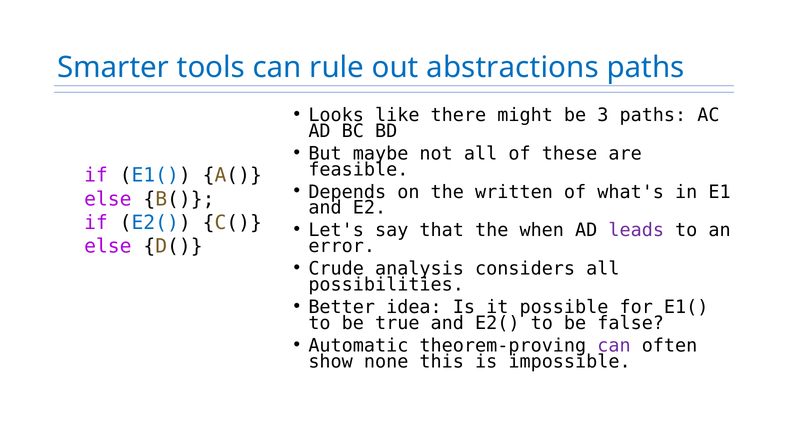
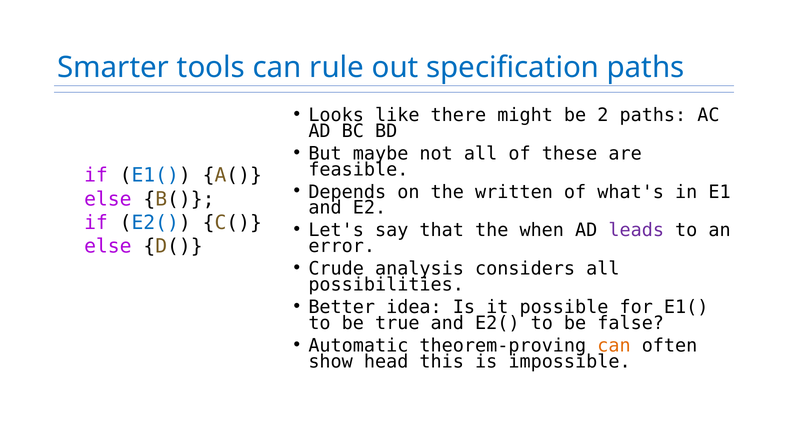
abstractions: abstractions -> specification
3: 3 -> 2
can at (614, 346) colour: purple -> orange
none: none -> head
